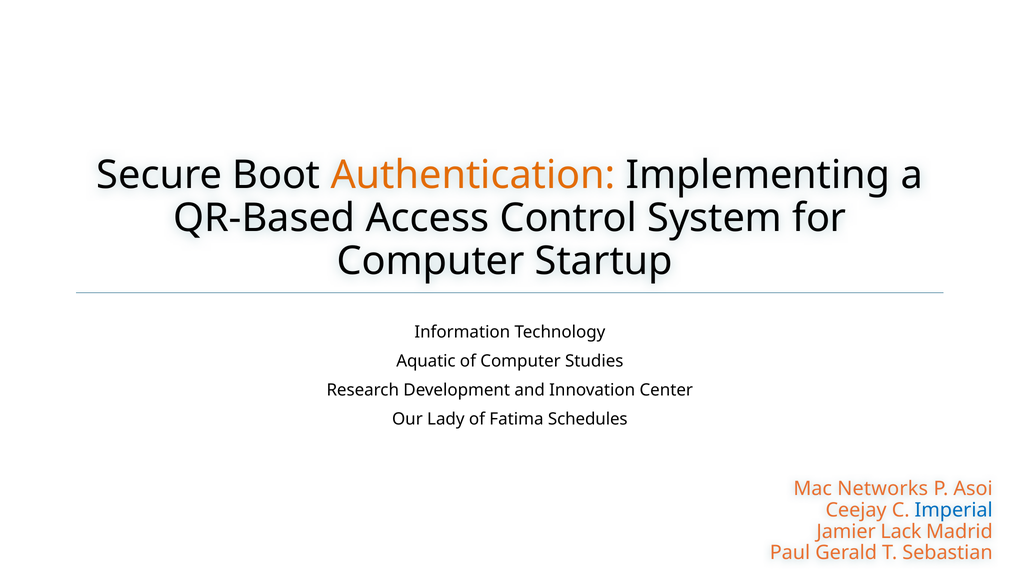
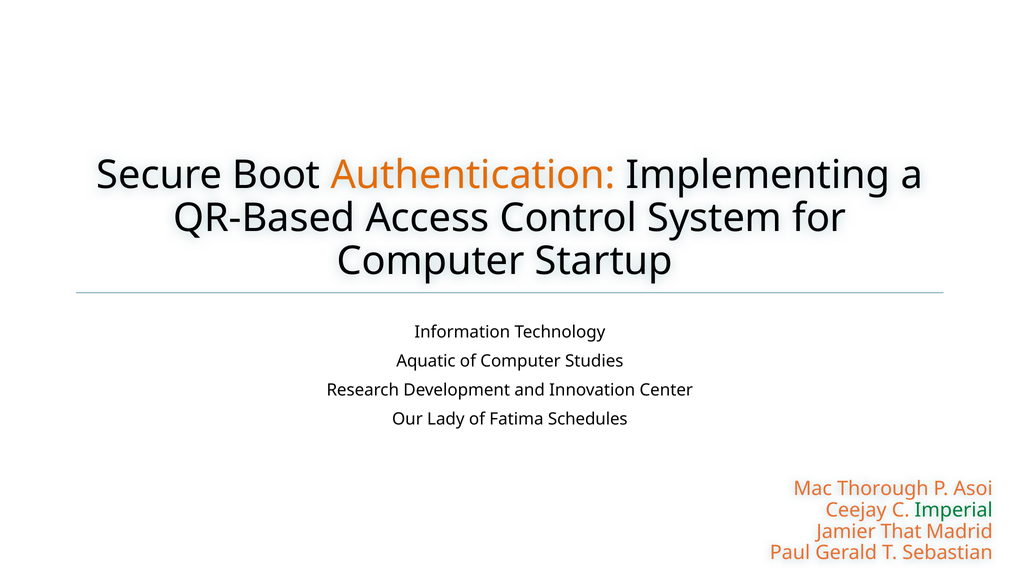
Networks: Networks -> Thorough
Imperial colour: blue -> green
Lack: Lack -> That
